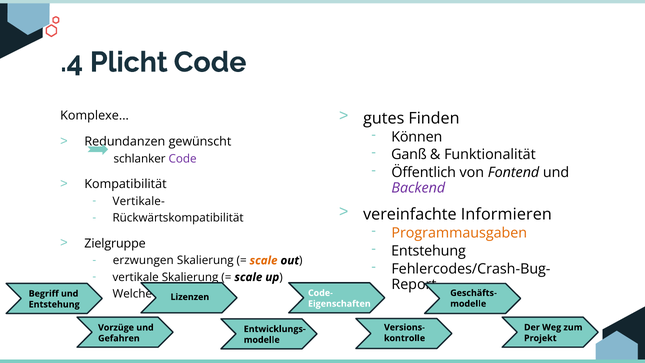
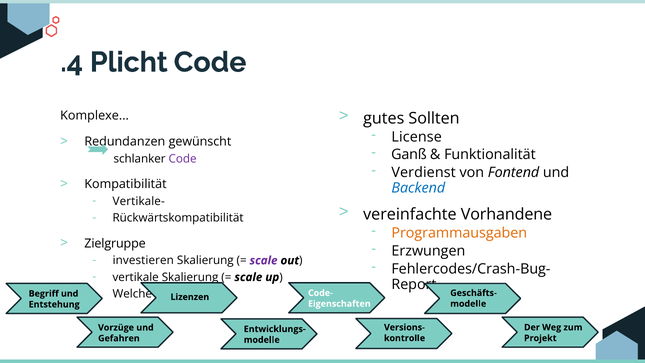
Finden: Finden -> Sollten
Können: Können -> License
Öffentlich: Öffentlich -> Verdienst
Backend colour: purple -> blue
Informieren: Informieren -> Vorhandene
Entstehung at (428, 251): Entstehung -> Erzwungen
erzwungen: erzwungen -> investieren
scale at (264, 260) colour: orange -> purple
